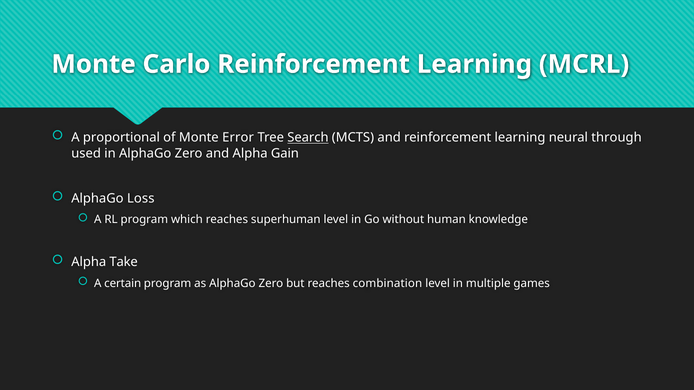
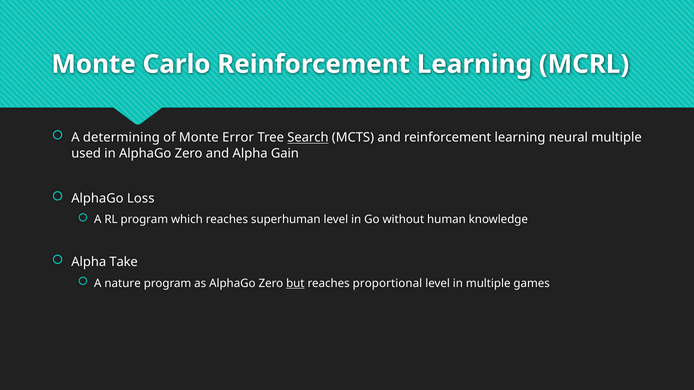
proportional: proportional -> determining
neural through: through -> multiple
certain: certain -> nature
but underline: none -> present
combination: combination -> proportional
